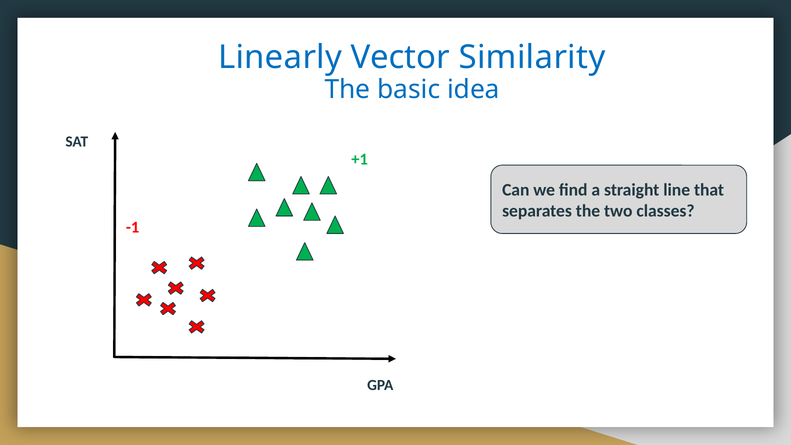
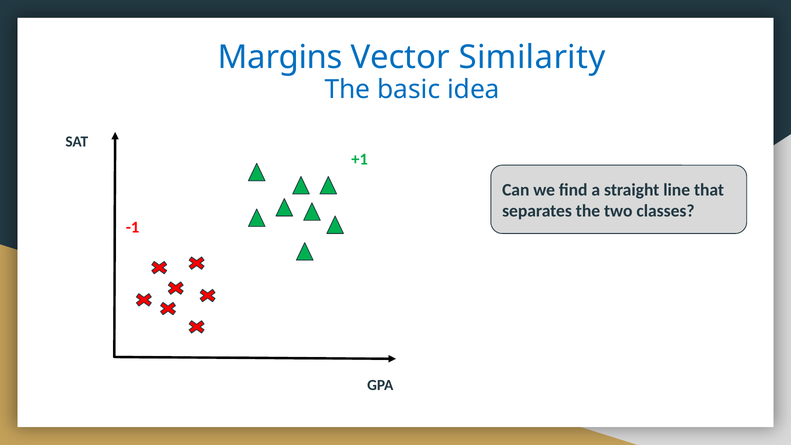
Linearly: Linearly -> Margins
